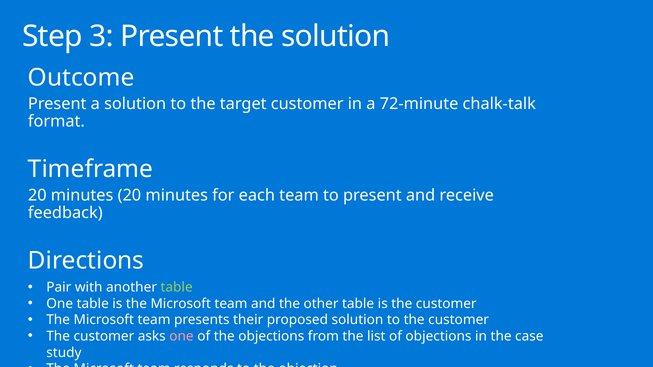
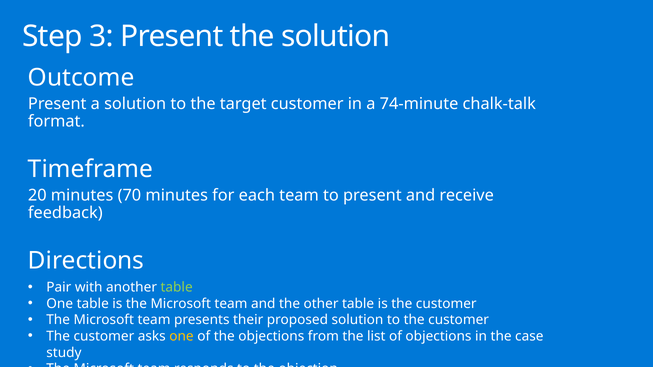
72-minute: 72-minute -> 74-minute
minutes 20: 20 -> 70
one at (182, 337) colour: pink -> yellow
